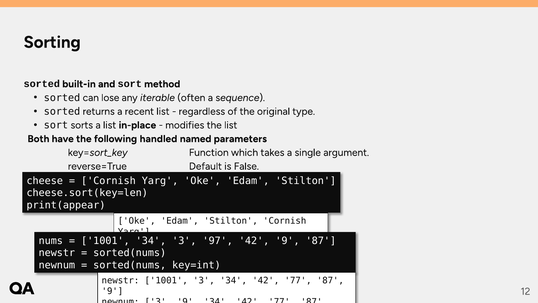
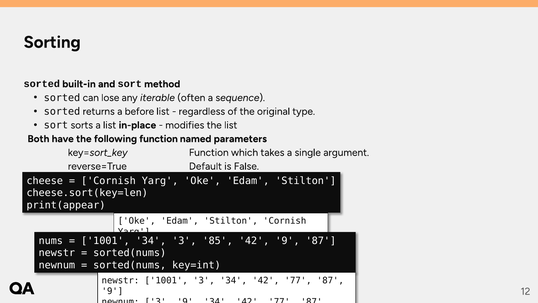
recent: recent -> before
following handled: handled -> function
97: 97 -> 85
